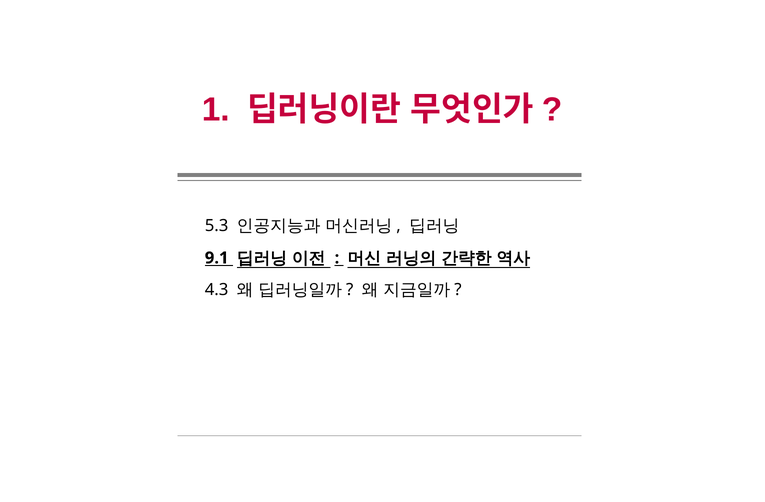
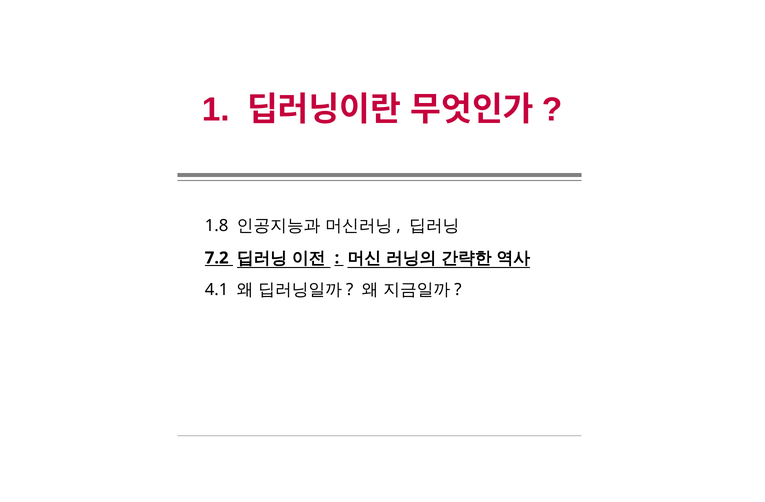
5.3: 5.3 -> 1.8
9.1: 9.1 -> 7.2
4.3: 4.3 -> 4.1
